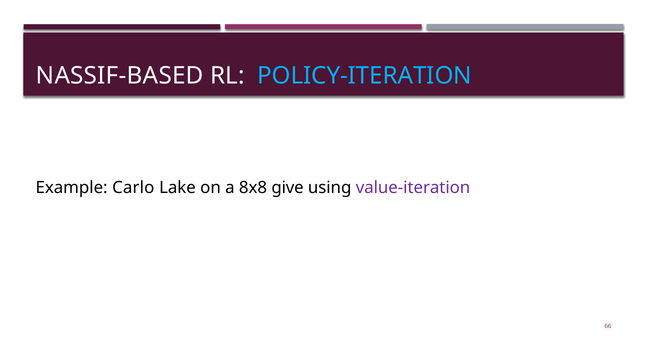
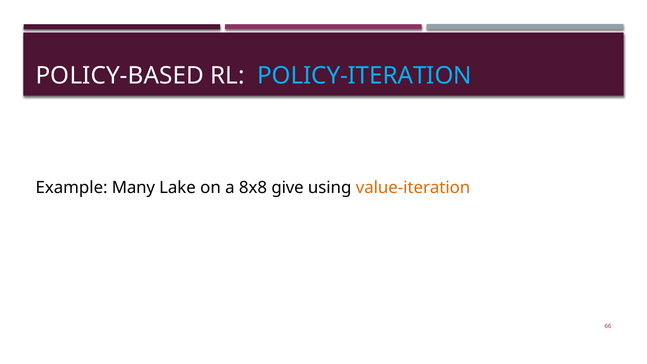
NASSIF-BASED: NASSIF-BASED -> POLICY-BASED
Carlo: Carlo -> Many
value-iteration colour: purple -> orange
